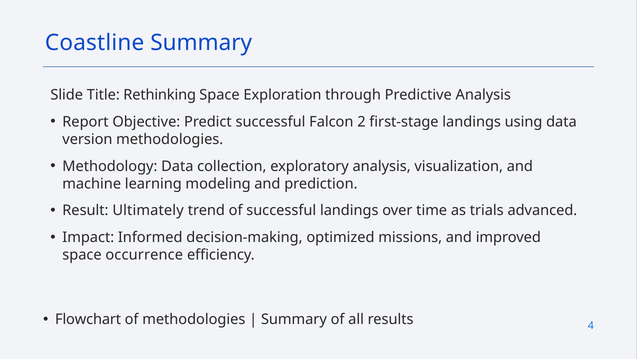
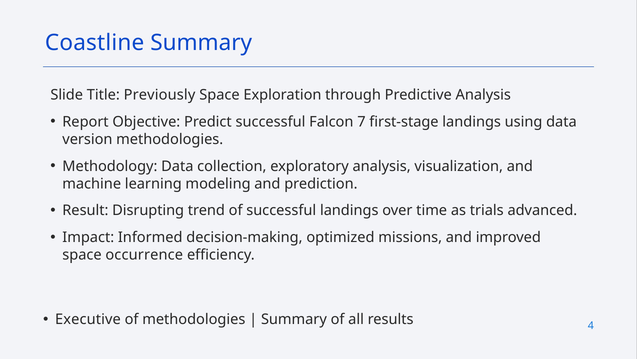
Rethinking: Rethinking -> Previously
2: 2 -> 7
Ultimately: Ultimately -> Disrupting
Flowchart: Flowchart -> Executive
